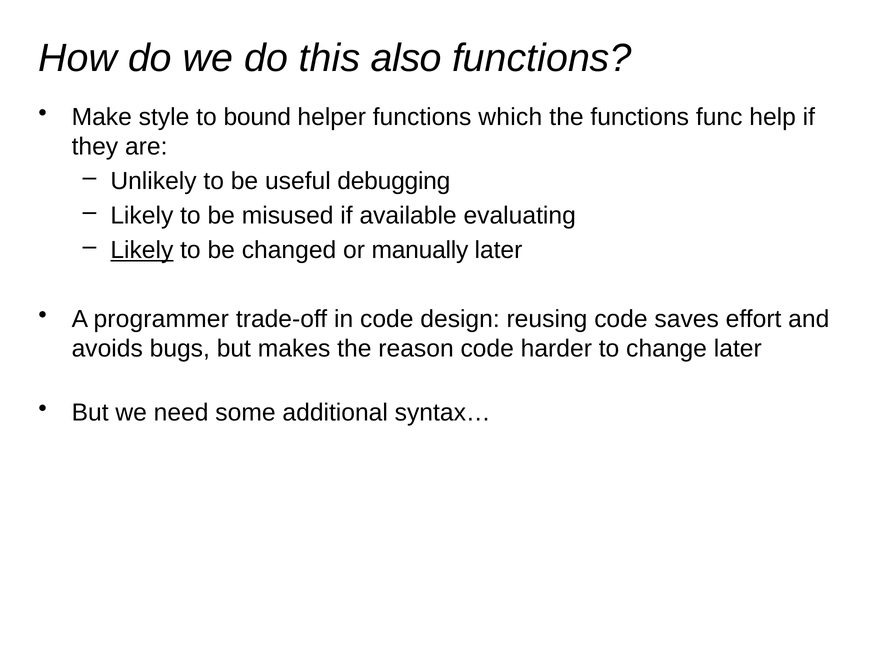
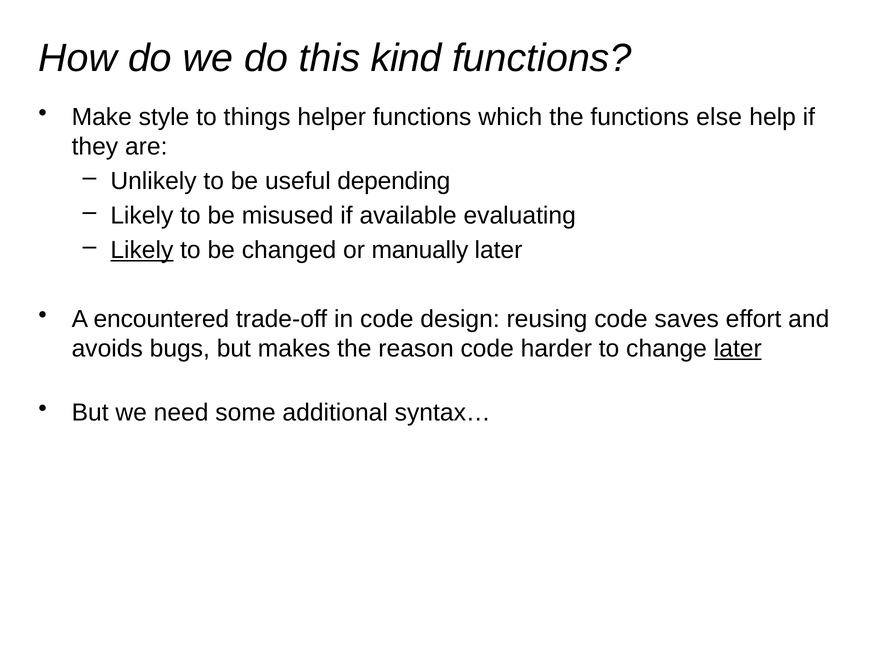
also: also -> kind
bound: bound -> things
func: func -> else
debugging: debugging -> depending
programmer: programmer -> encountered
later at (738, 348) underline: none -> present
